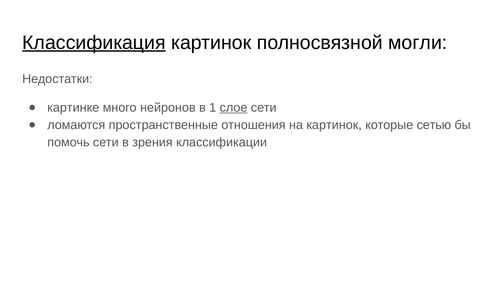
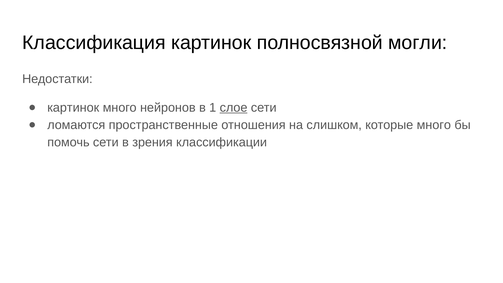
Классификация underline: present -> none
картинке at (73, 108): картинке -> картинок
на картинок: картинок -> слишком
которые сетью: сетью -> много
